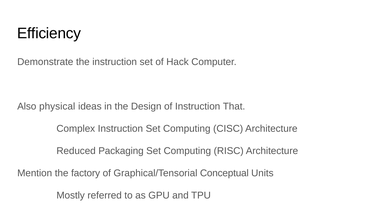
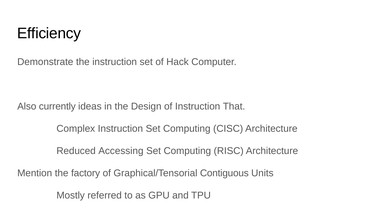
physical: physical -> currently
Packaging: Packaging -> Accessing
Conceptual: Conceptual -> Contiguous
